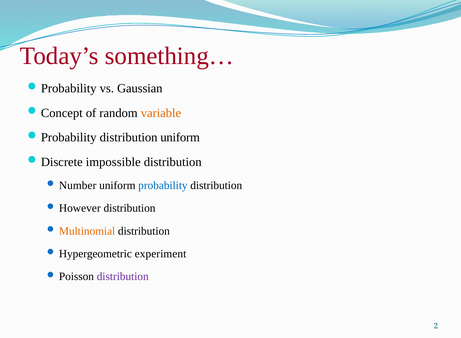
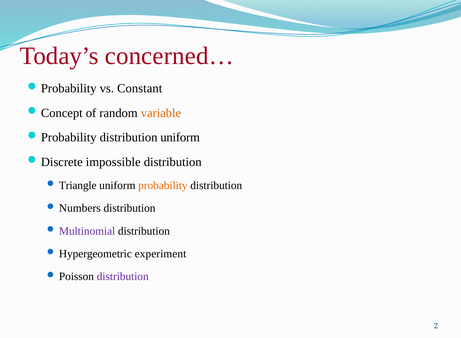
something…: something… -> concerned…
Gaussian: Gaussian -> Constant
Number: Number -> Triangle
probability colour: blue -> orange
However: However -> Numbers
Multinomial colour: orange -> purple
